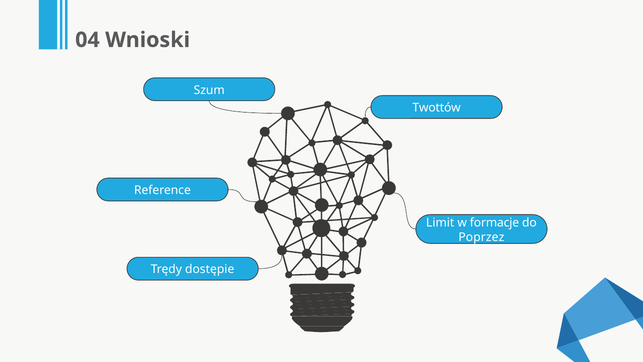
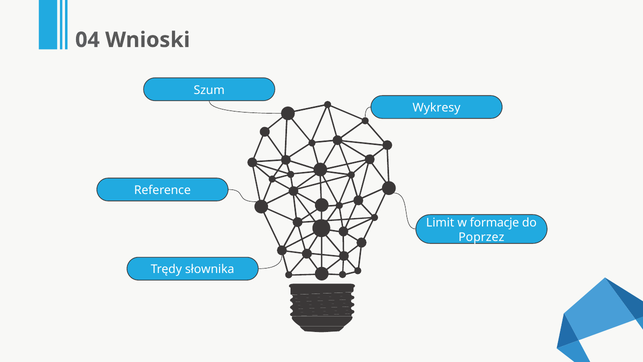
Twottów: Twottów -> Wykresy
dostępie: dostępie -> słownika
